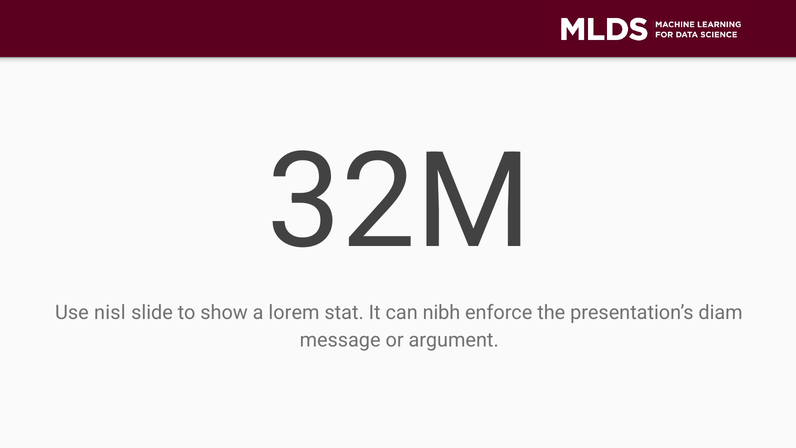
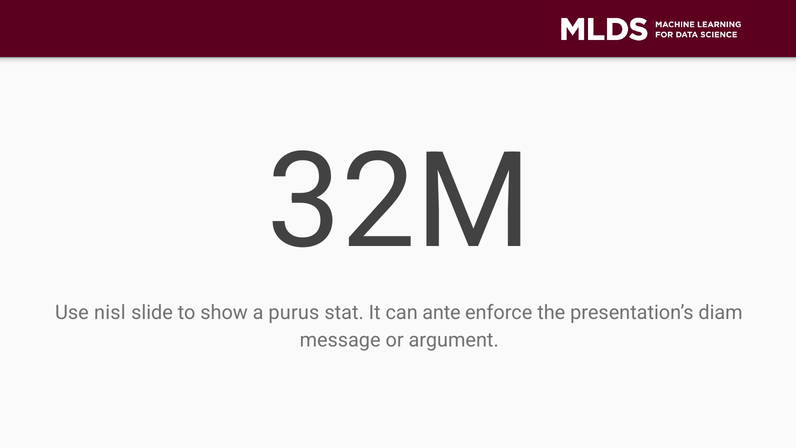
lorem: lorem -> purus
nibh: nibh -> ante
